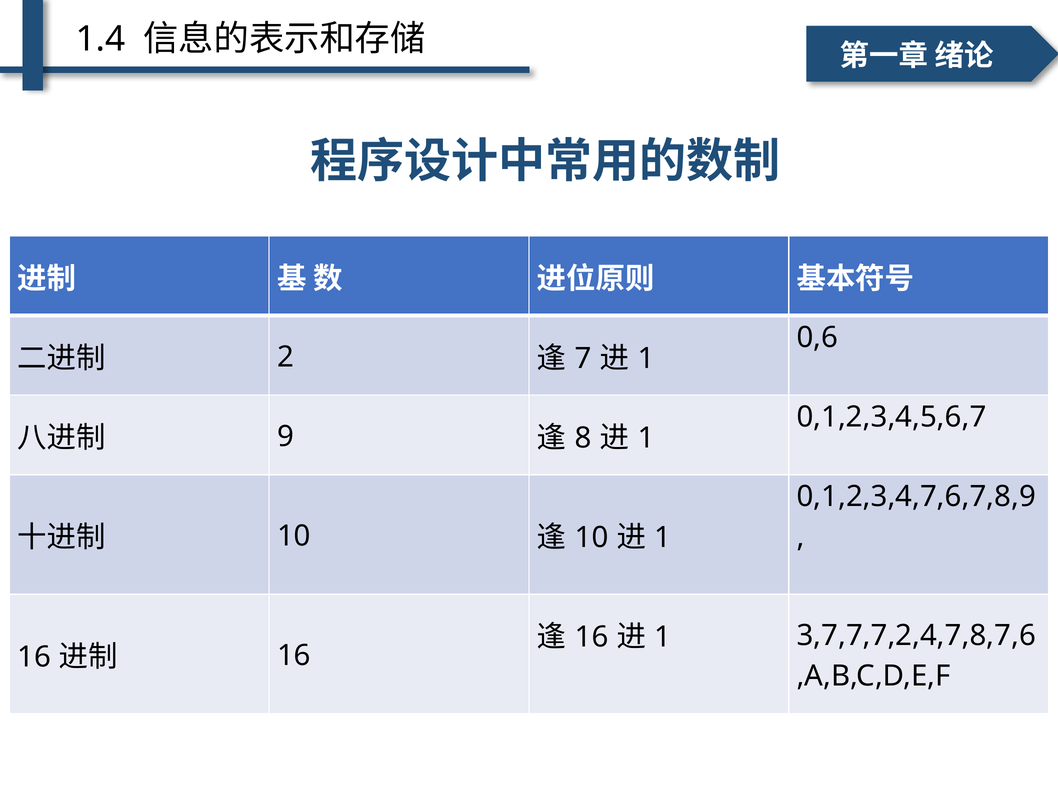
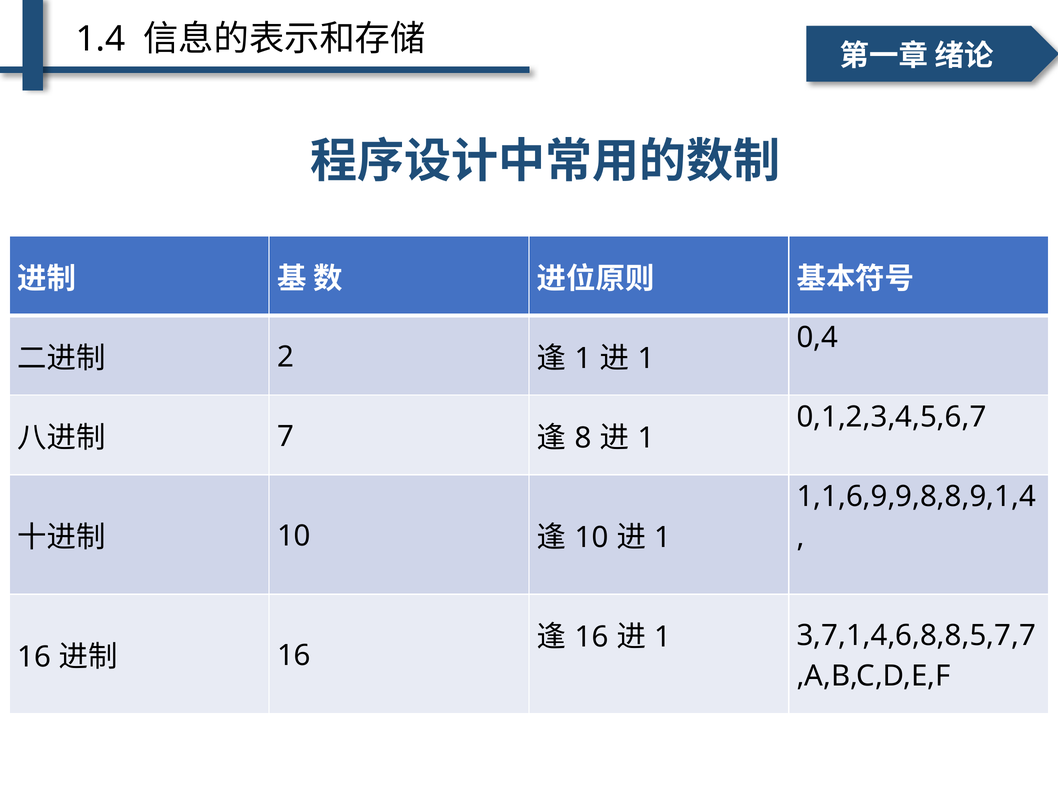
0,6: 0,6 -> 0,4
7 at (583, 358): 7 -> 1
9: 9 -> 7
0,1,2,3,4,7,6,7,8,9: 0,1,2,3,4,7,6,7,8,9 -> 1,1,6,9,9,8,8,9,1,4
3,7,7,7,2,4,7,8,7,6: 3,7,7,7,2,4,7,8,7,6 -> 3,7,1,4,6,8,8,5,7,7
